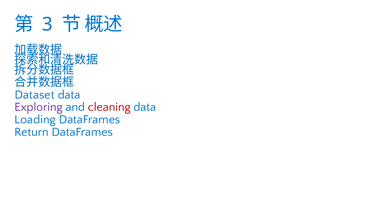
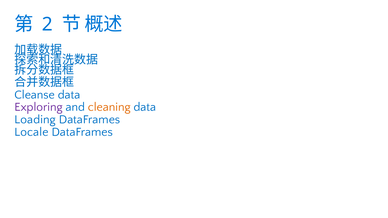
3: 3 -> 2
Dataset: Dataset -> Cleanse
cleaning colour: red -> orange
Return: Return -> Locale
